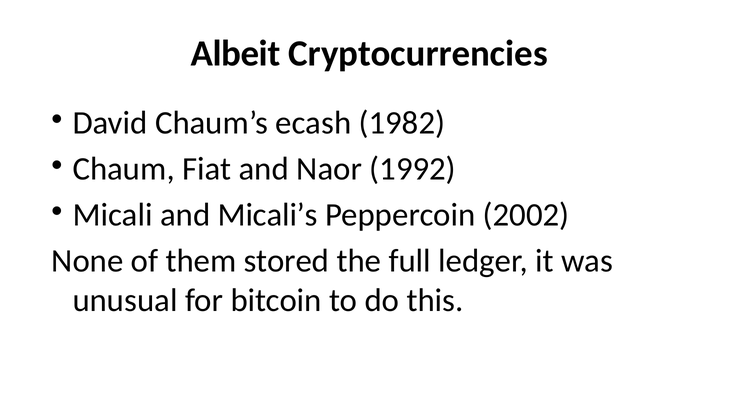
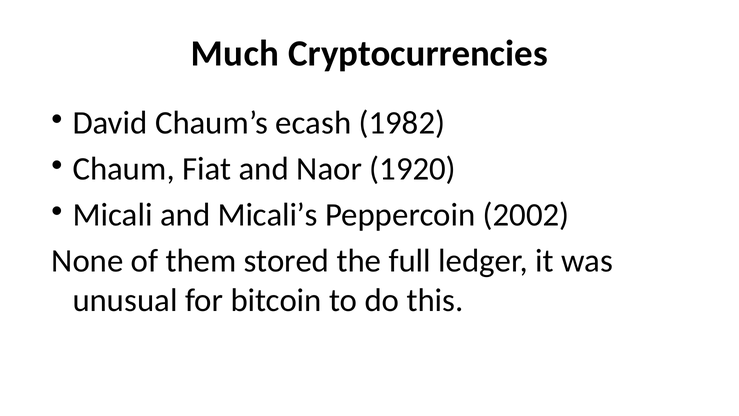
Albeit: Albeit -> Much
1992: 1992 -> 1920
